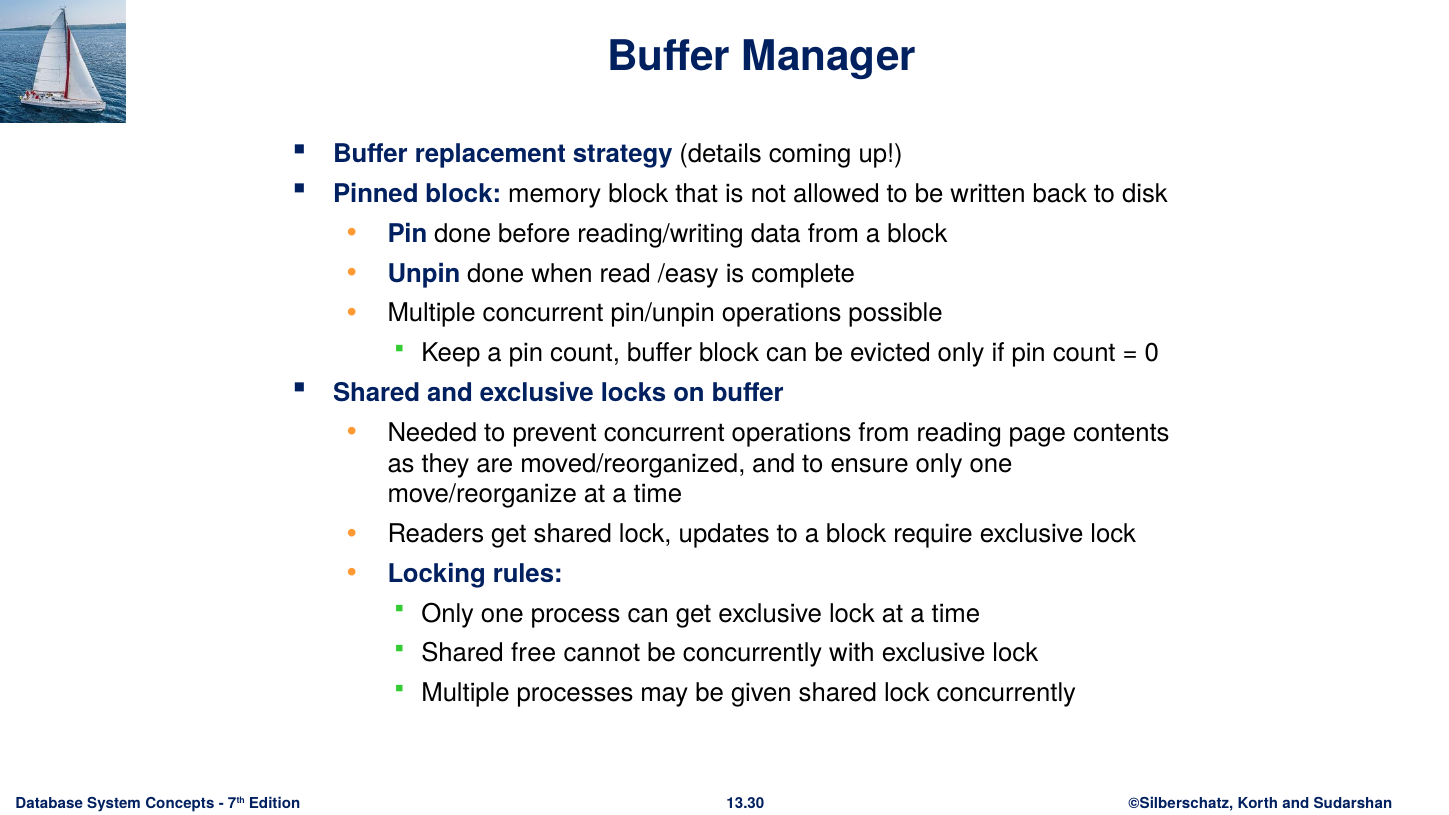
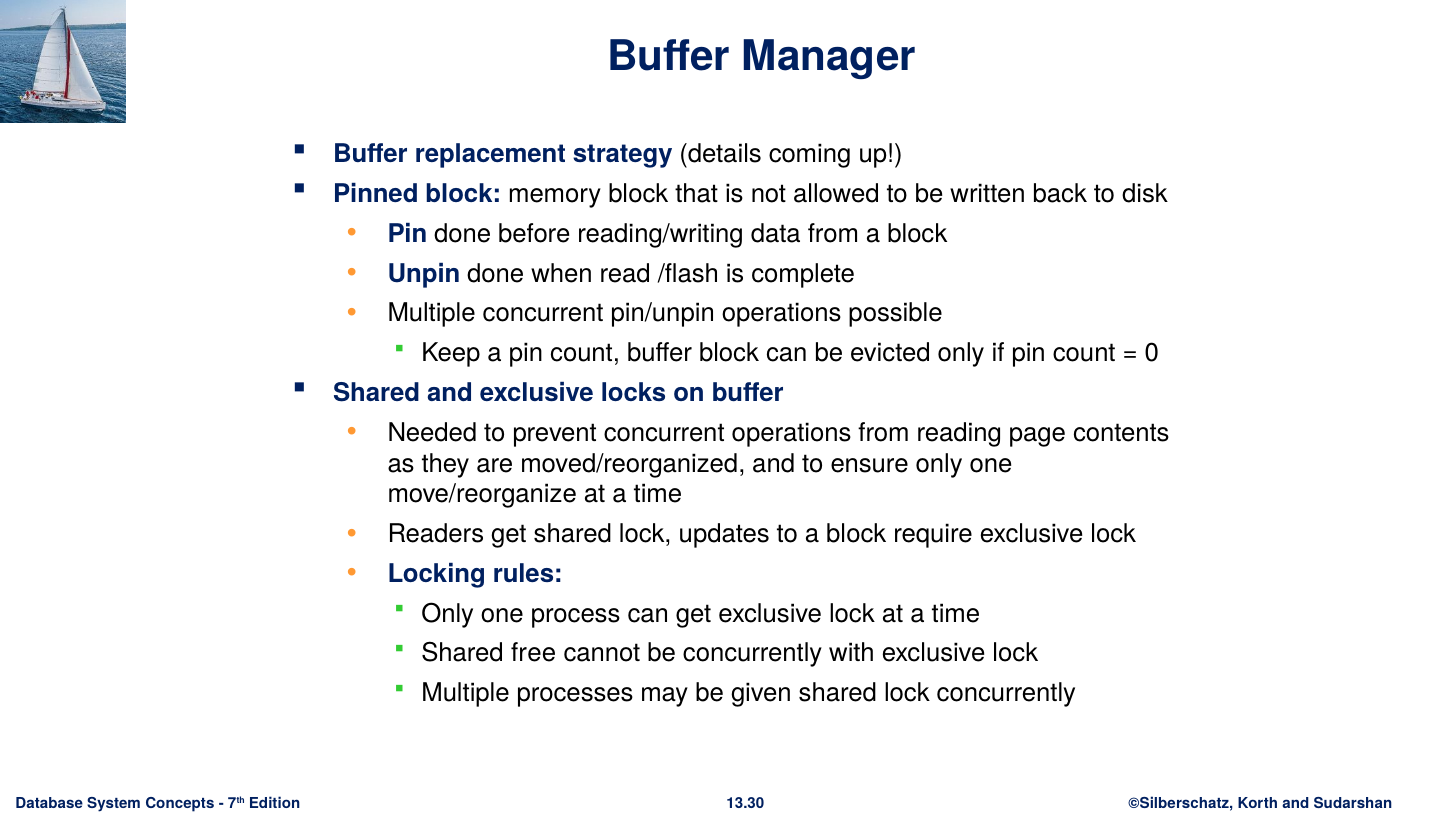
/easy: /easy -> /flash
